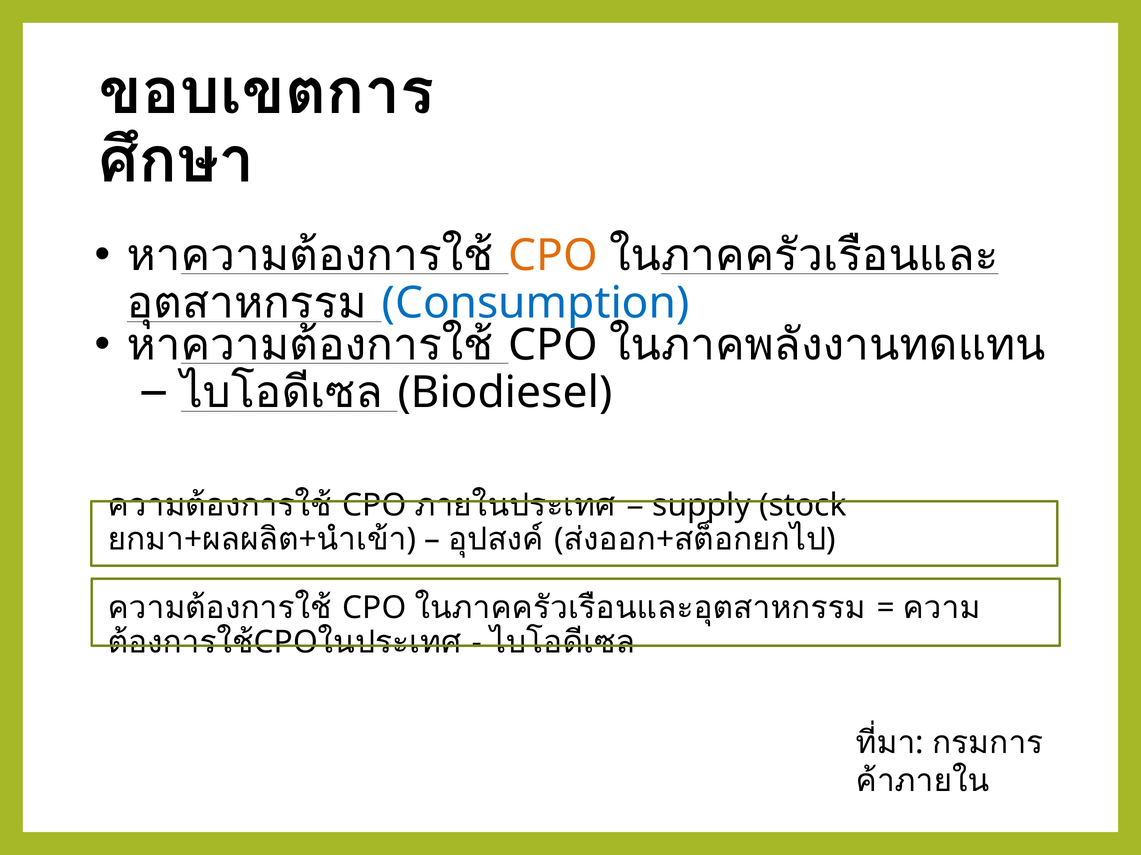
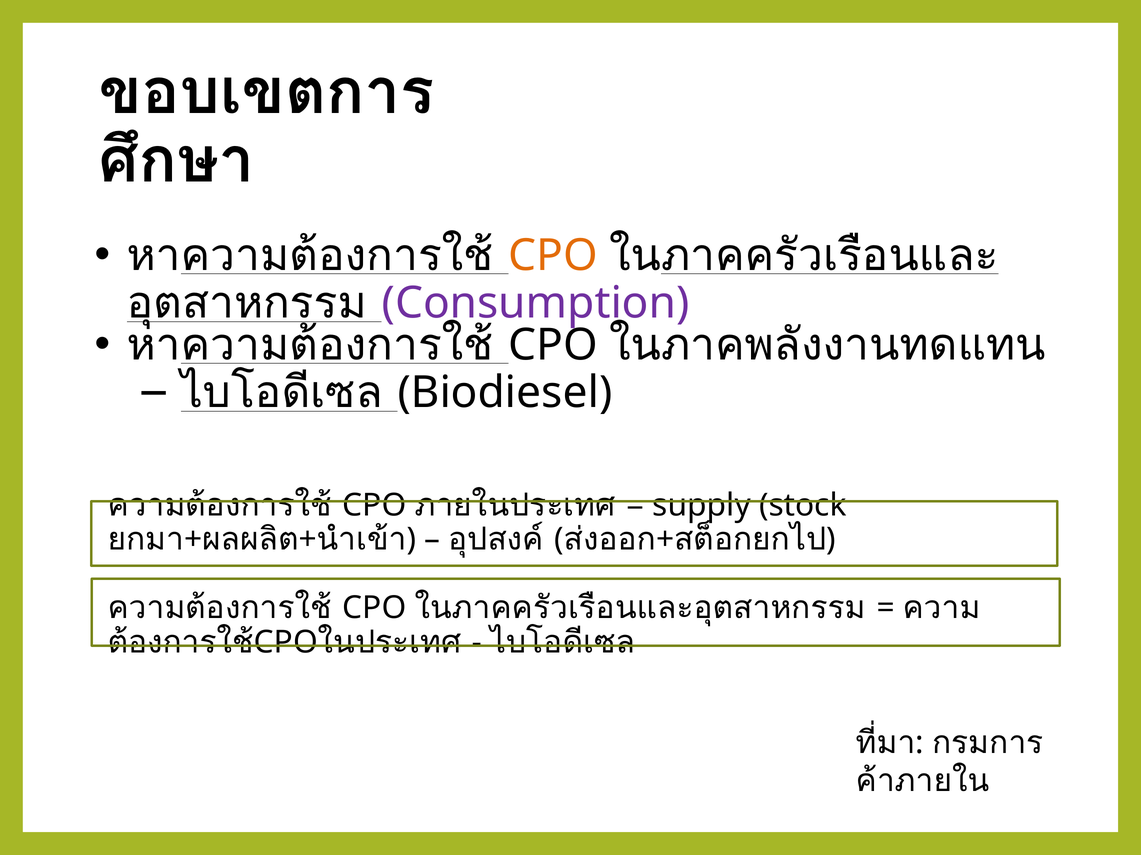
Consumption colour: blue -> purple
